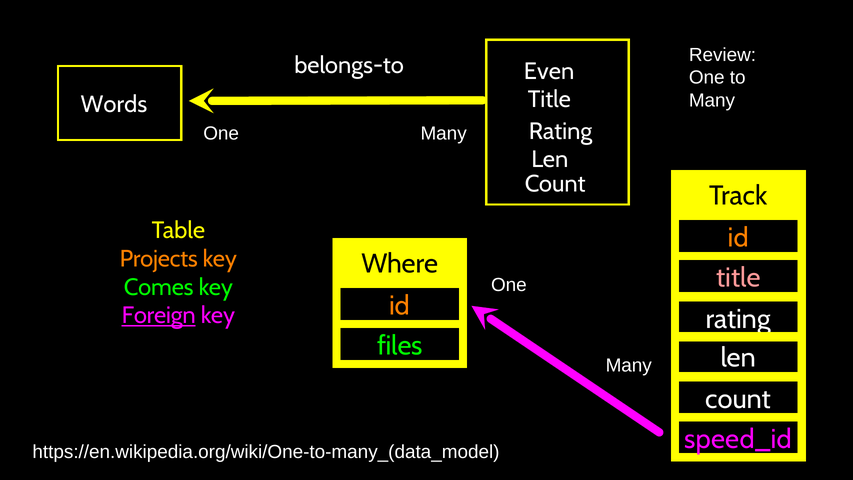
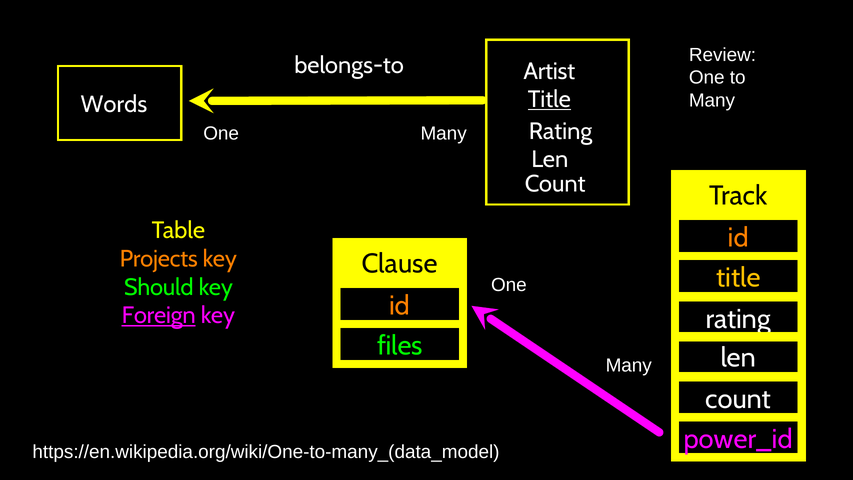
Even: Even -> Artist
Title at (549, 99) underline: none -> present
Where: Where -> Clause
title at (738, 278) colour: pink -> yellow
Comes: Comes -> Should
speed_id: speed_id -> power_id
